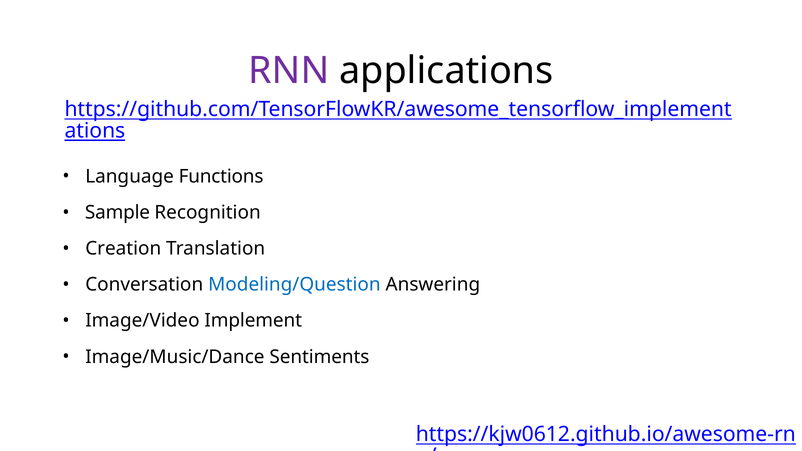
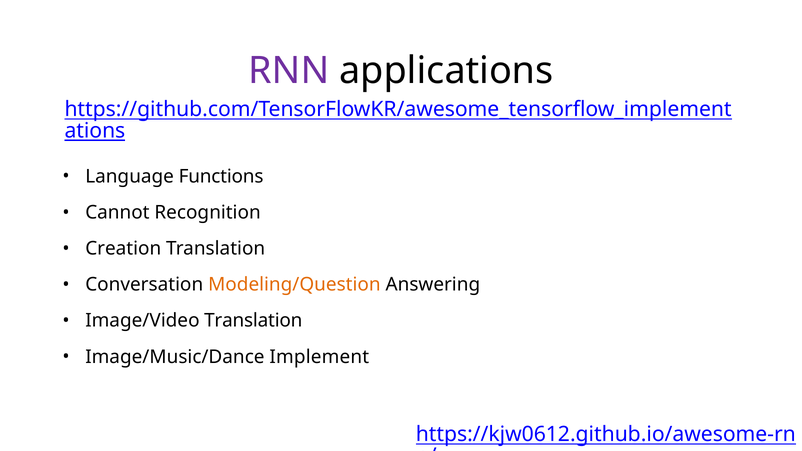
Sample: Sample -> Cannot
Modeling/Question colour: blue -> orange
Image/Video Implement: Implement -> Translation
Sentiments: Sentiments -> Implement
